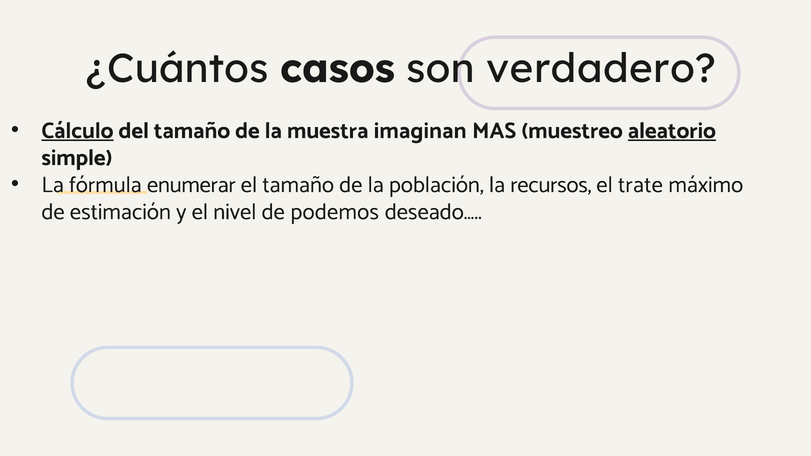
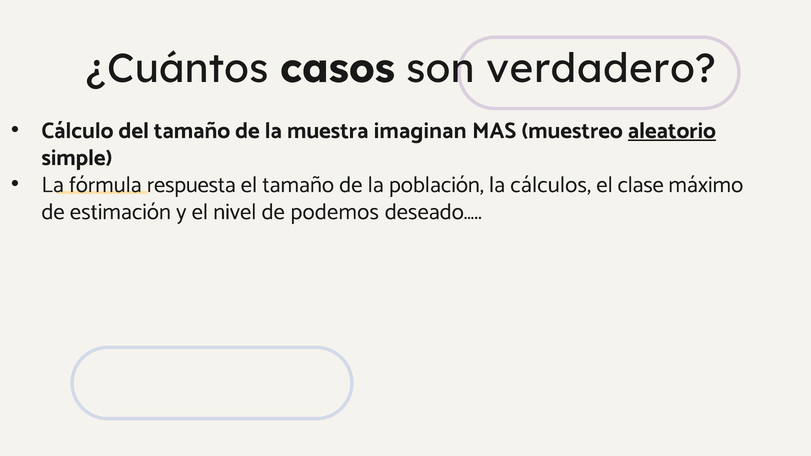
Cálculo underline: present -> none
enumerar: enumerar -> respuesta
recursos: recursos -> cálculos
trate: trate -> clase
